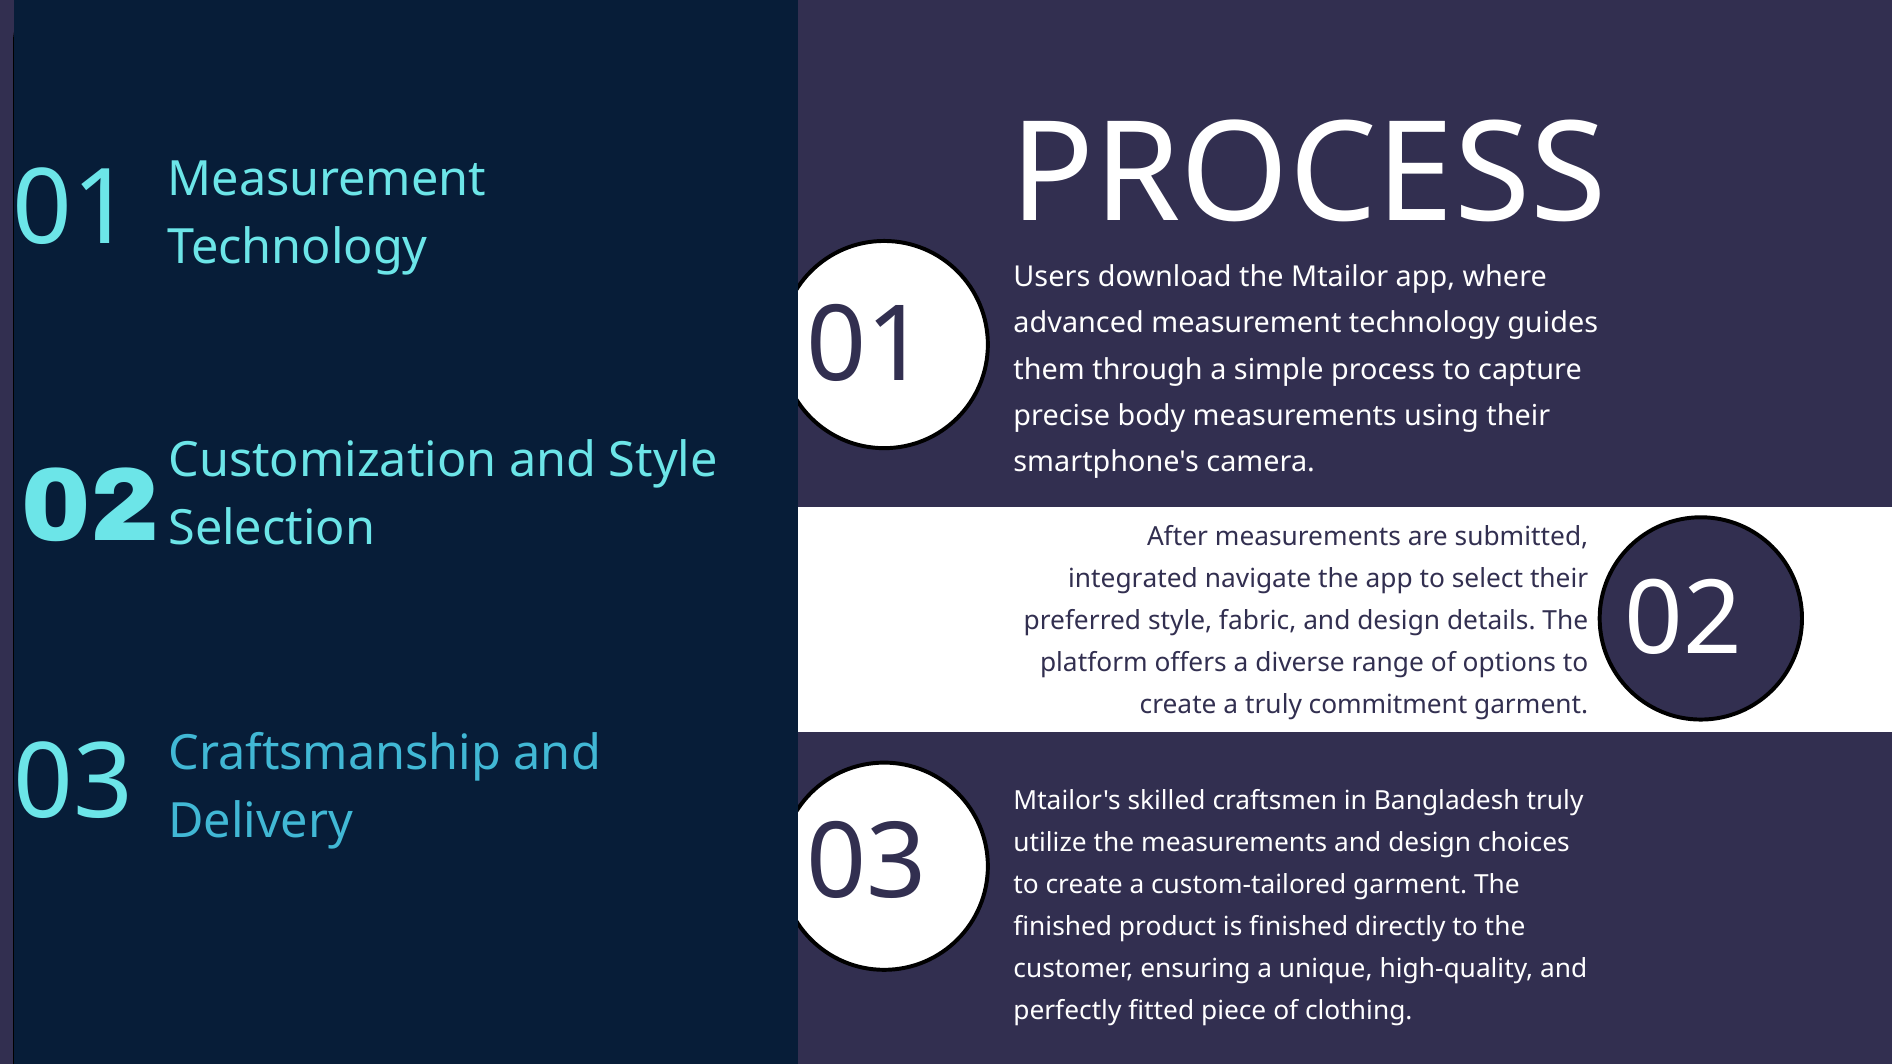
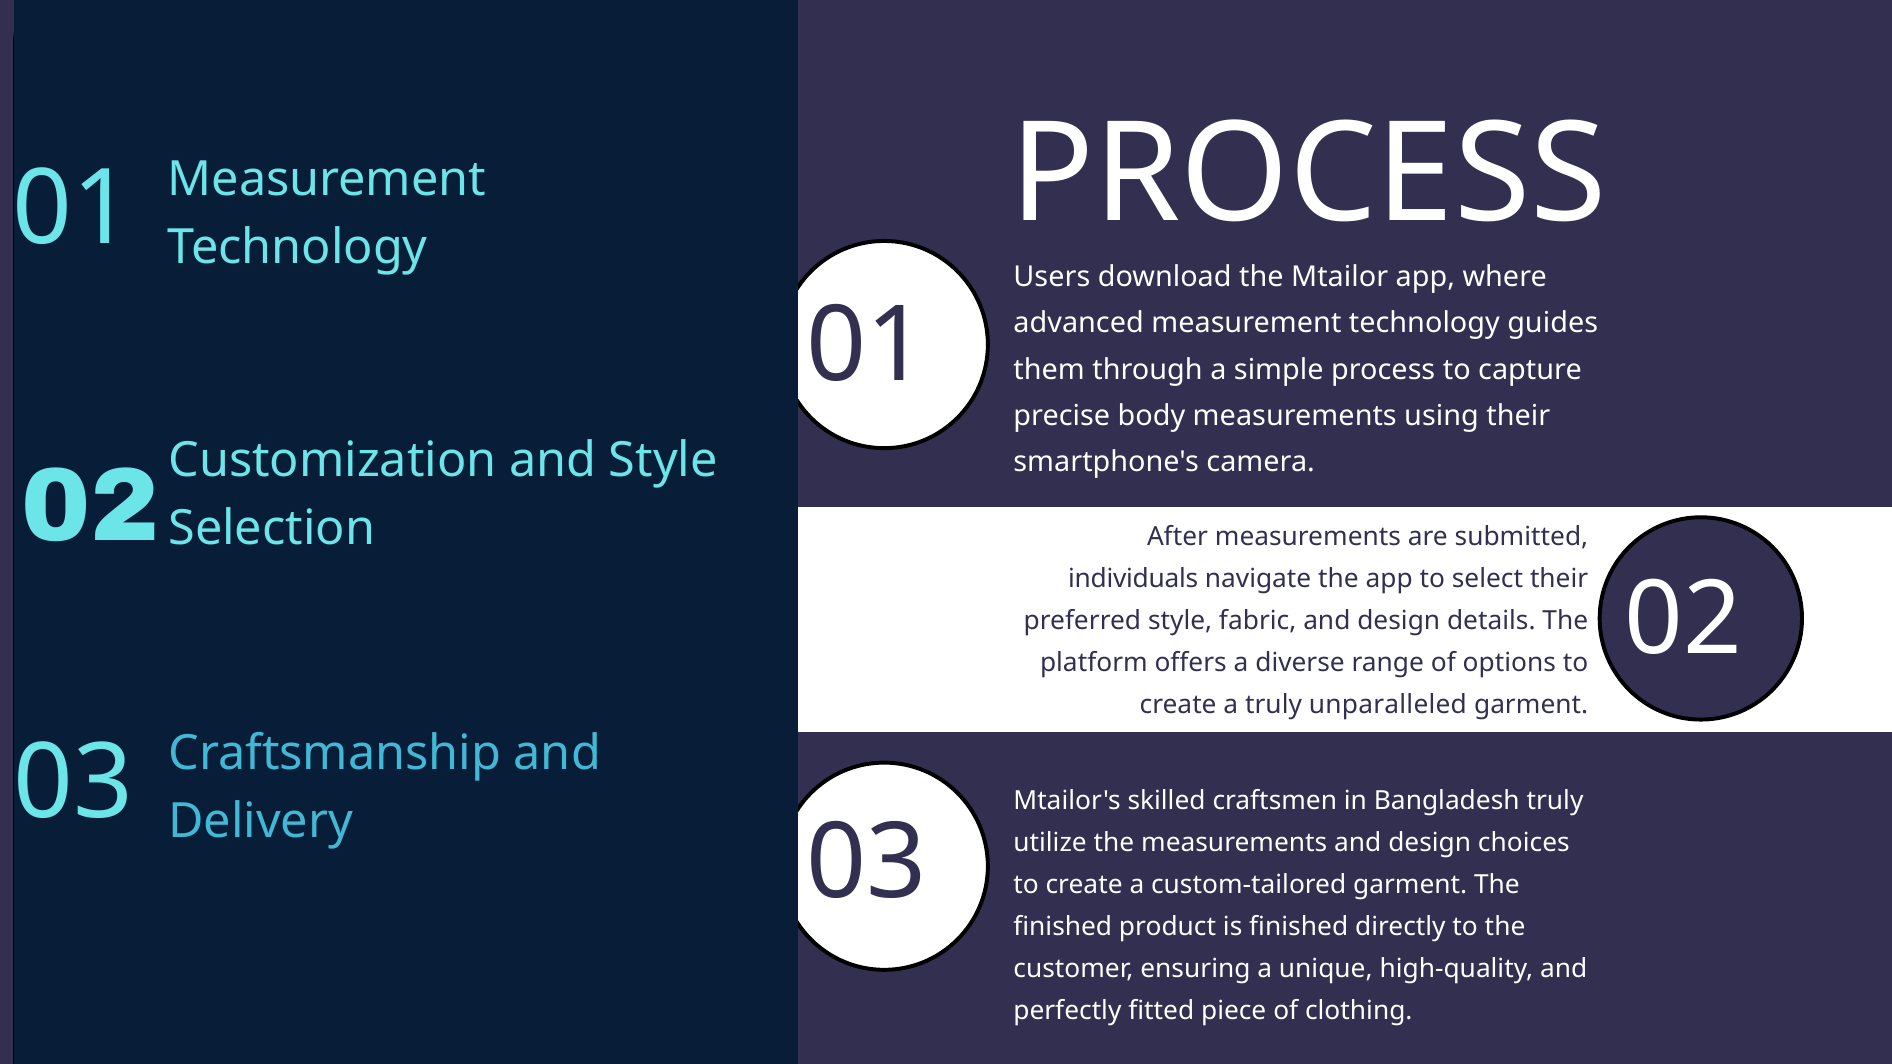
integrated: integrated -> individuals
commitment: commitment -> unparalleled
